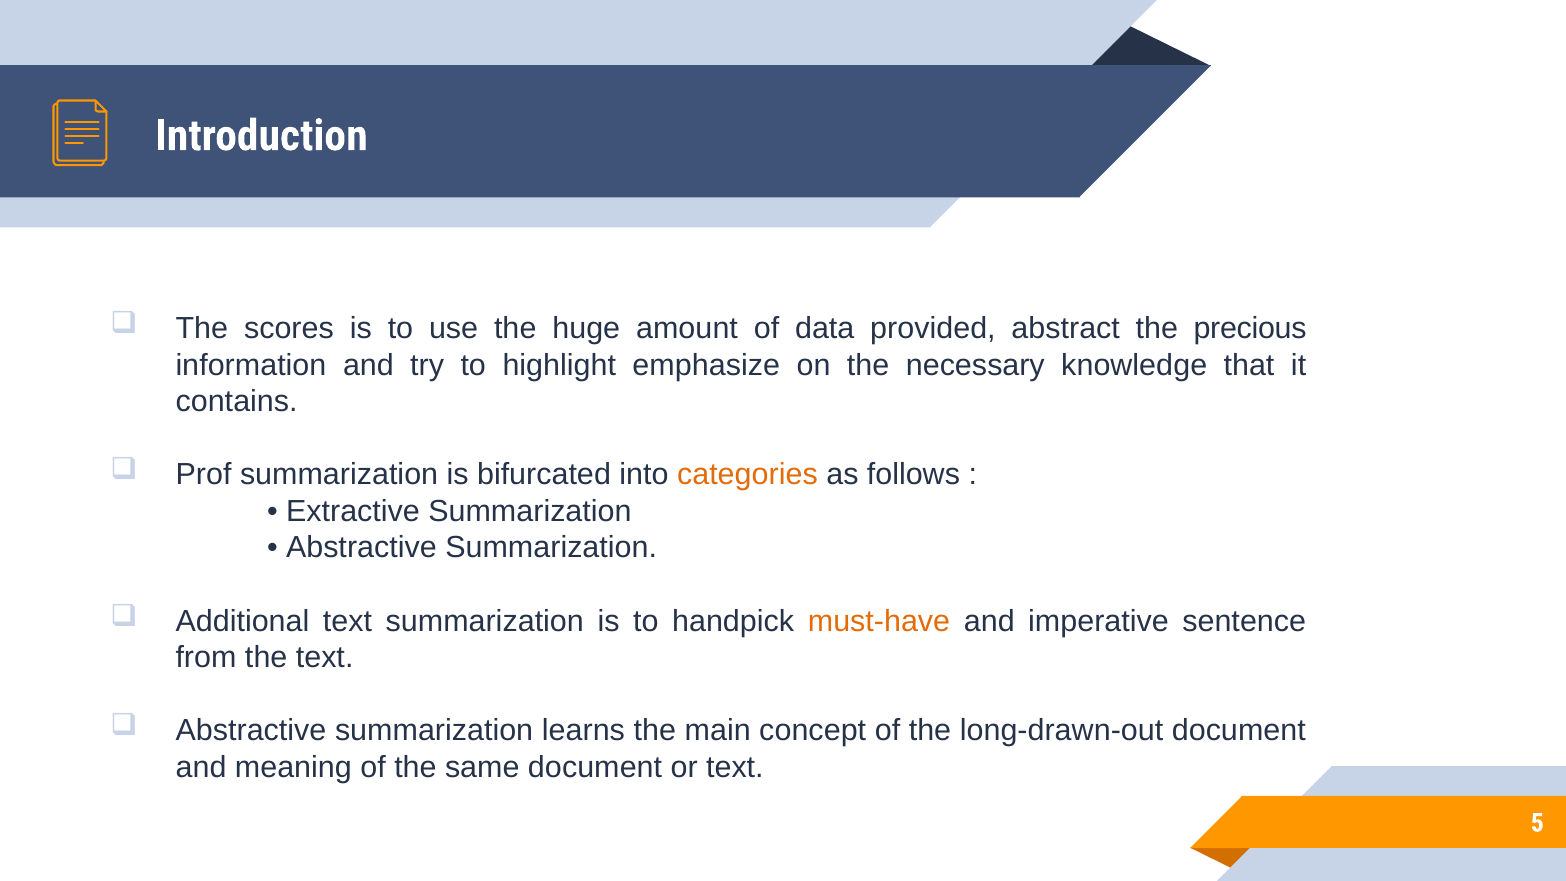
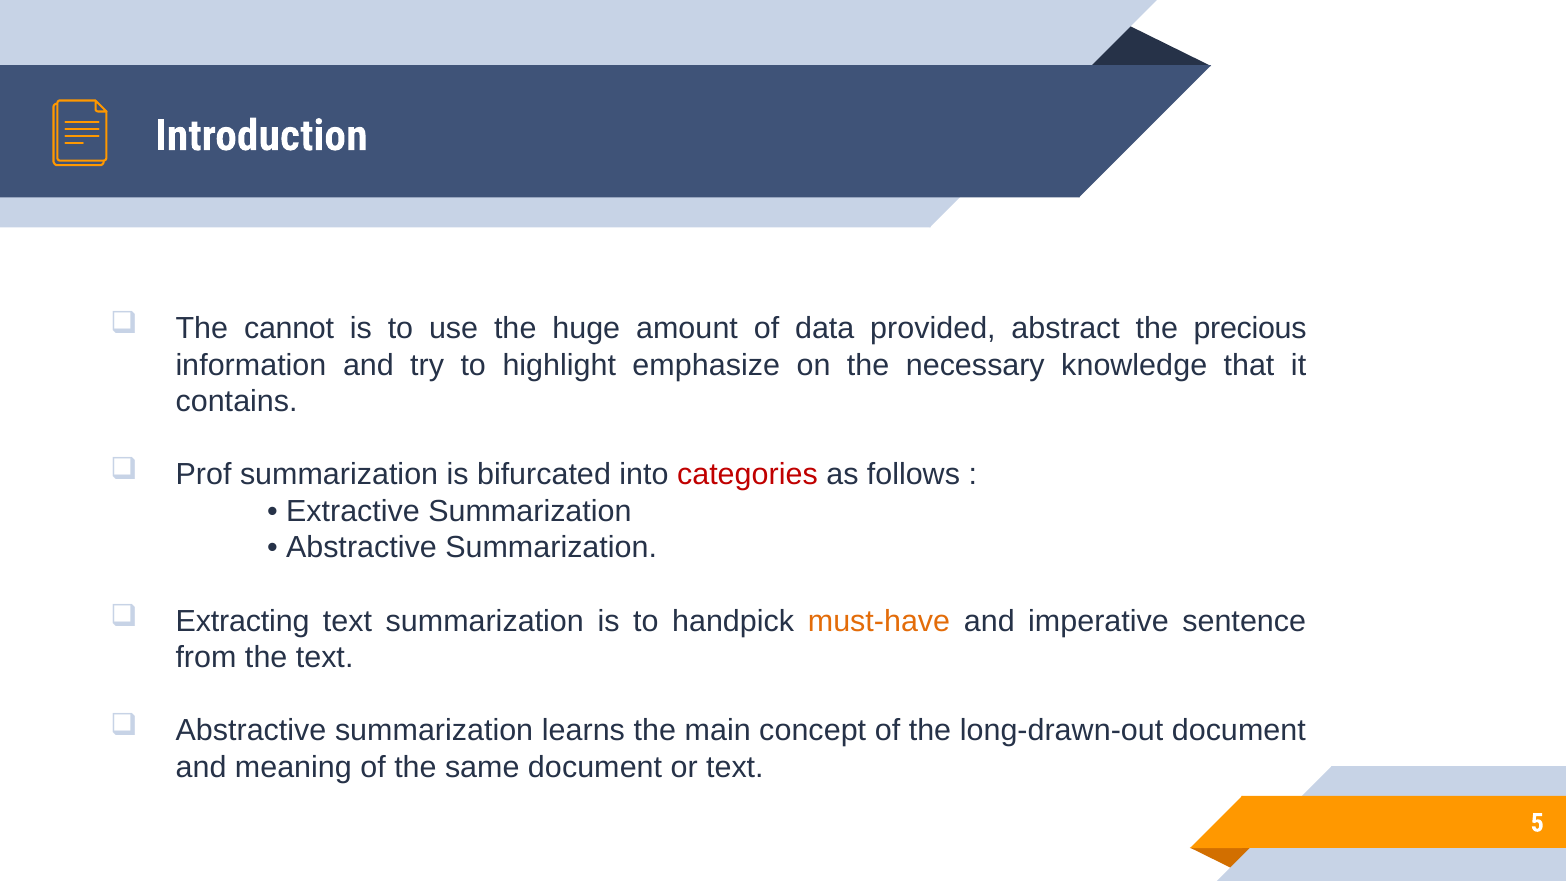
scores: scores -> cannot
categories colour: orange -> red
Additional: Additional -> Extracting
